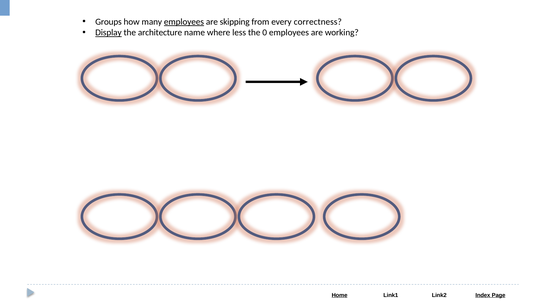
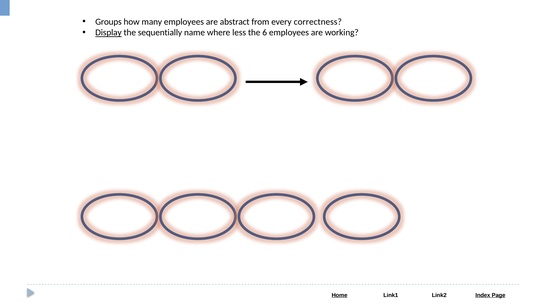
employees at (184, 22) underline: present -> none
skipping: skipping -> abstract
architecture: architecture -> sequentially
0: 0 -> 6
